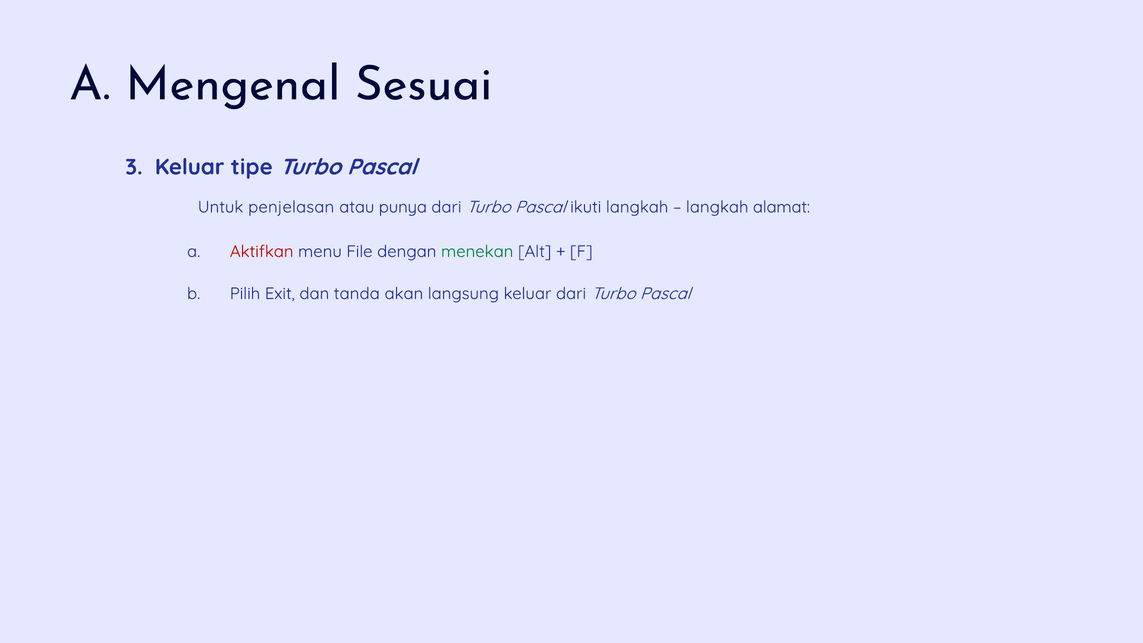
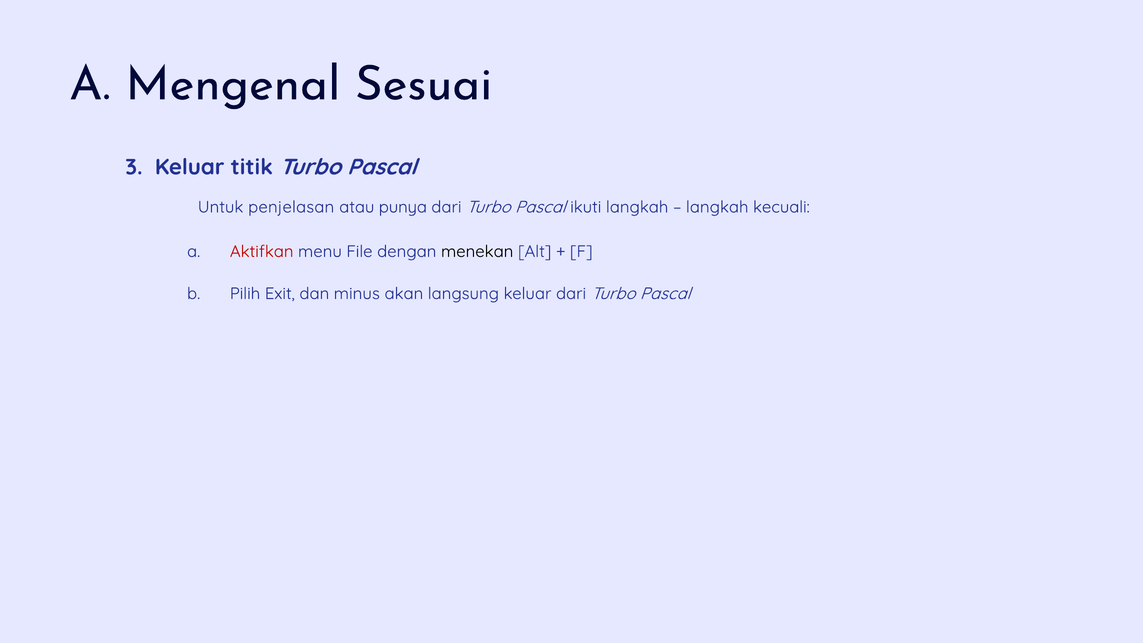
tipe: tipe -> titik
alamat: alamat -> kecuali
menekan colour: green -> black
tanda: tanda -> minus
